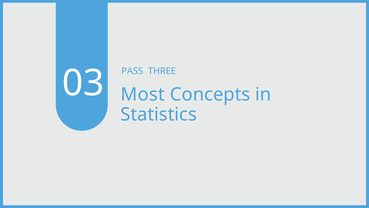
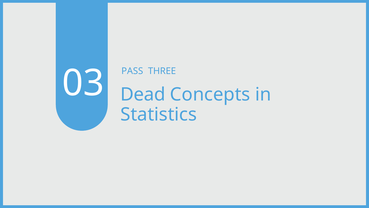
Most: Most -> Dead
